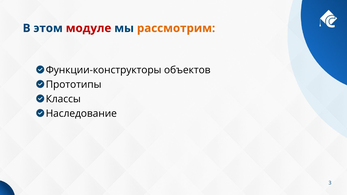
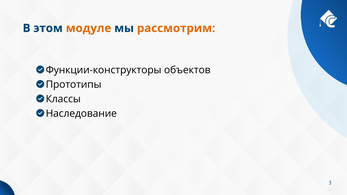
модуле colour: red -> orange
